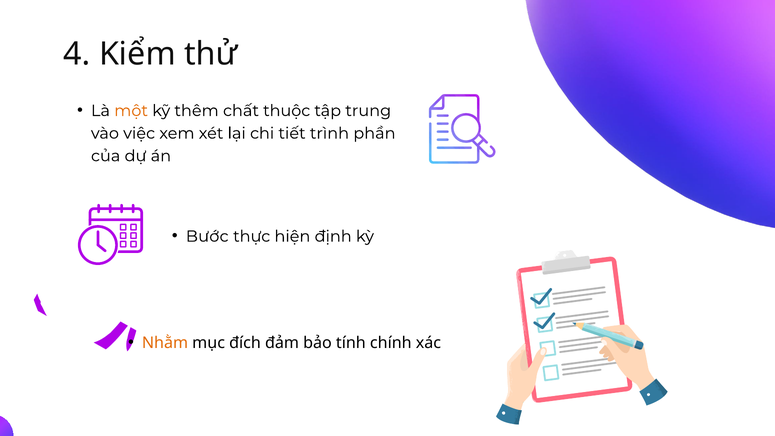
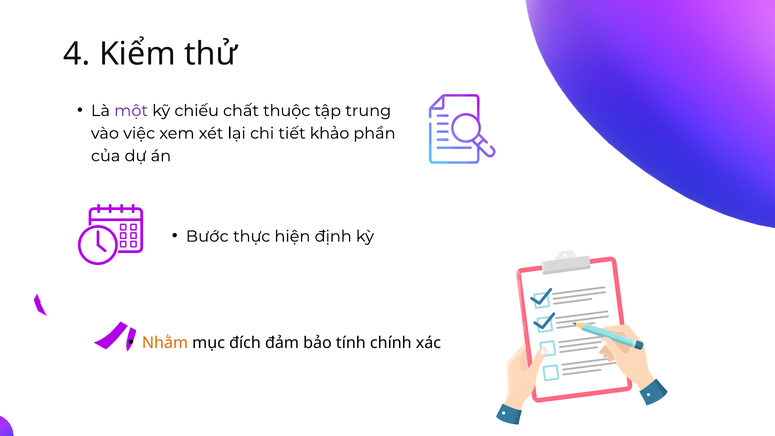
một colour: orange -> purple
thêm: thêm -> chiếu
trình: trình -> khảo
